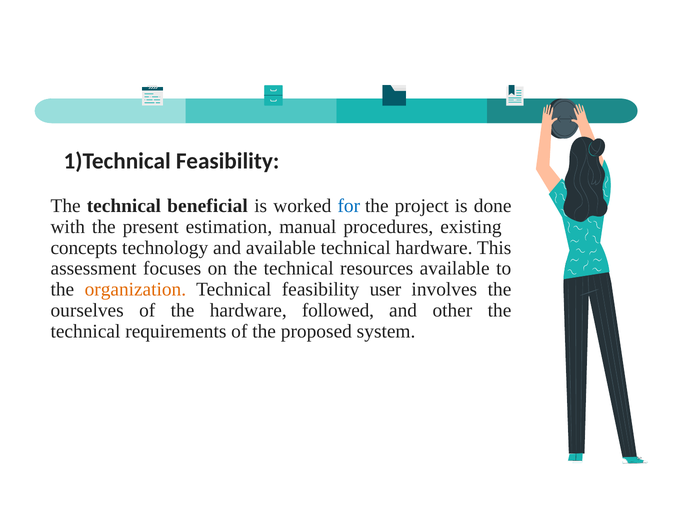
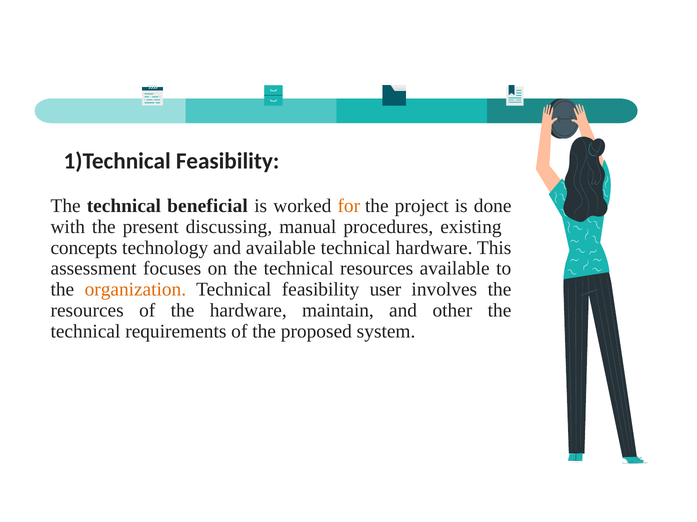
for colour: blue -> orange
estimation: estimation -> discussing
ourselves at (87, 311): ourselves -> resources
followed: followed -> maintain
